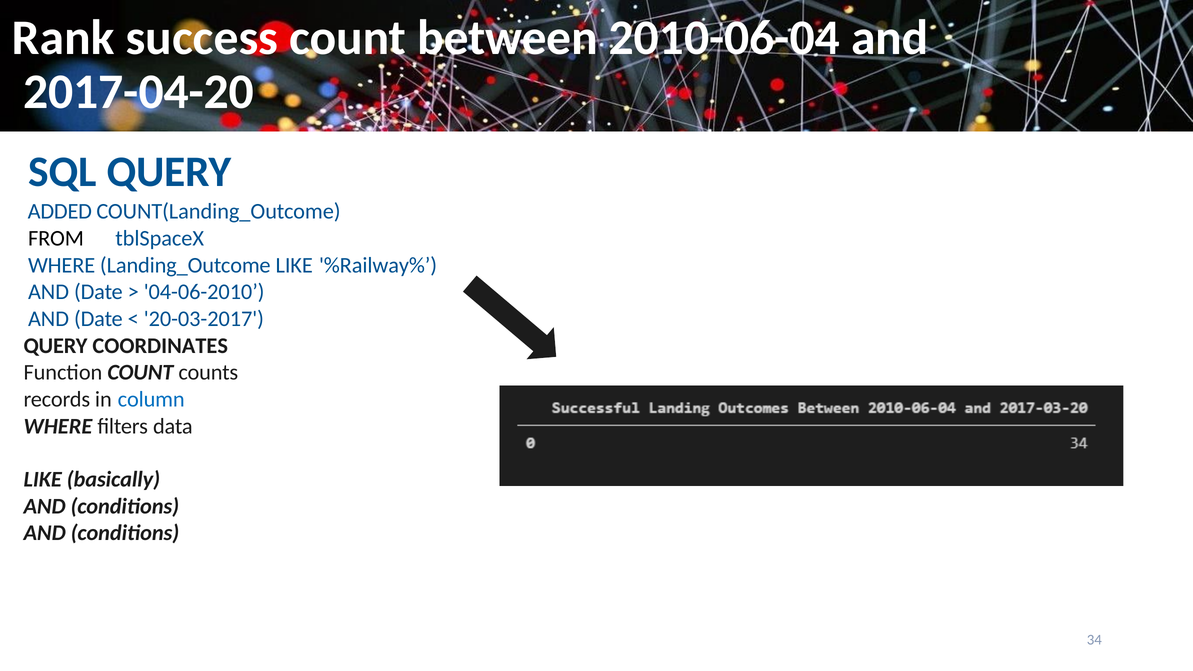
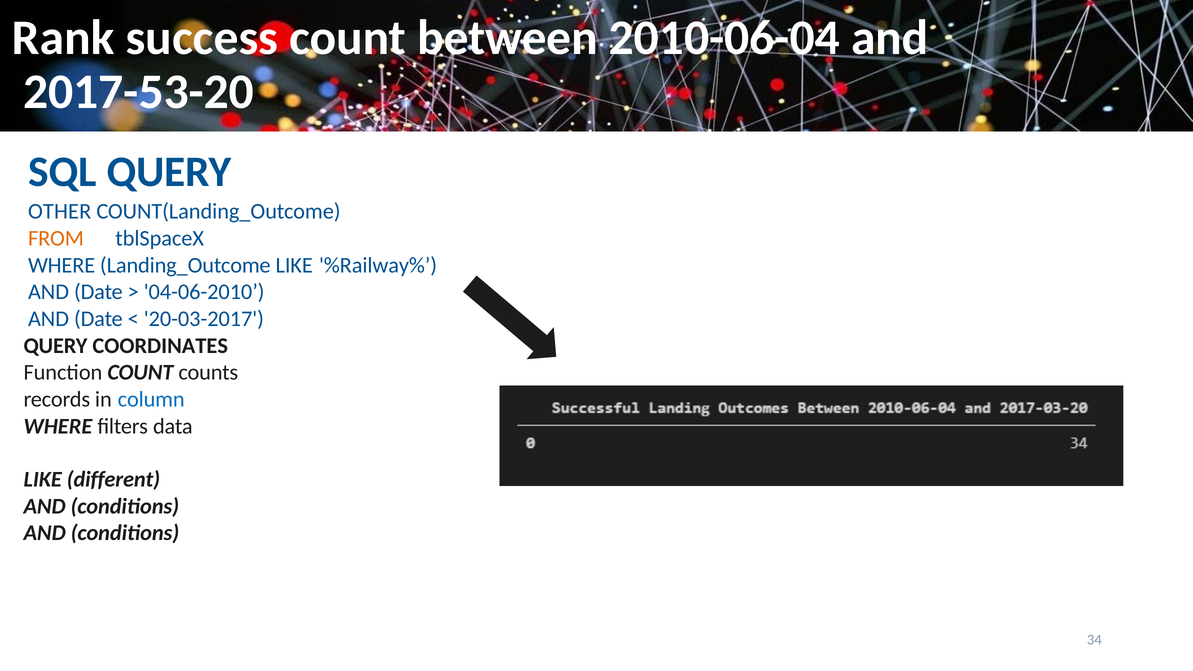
2017-04-20: 2017-04-20 -> 2017-53-20
ADDED: ADDED -> OTHER
FROM colour: black -> orange
basically: basically -> different
